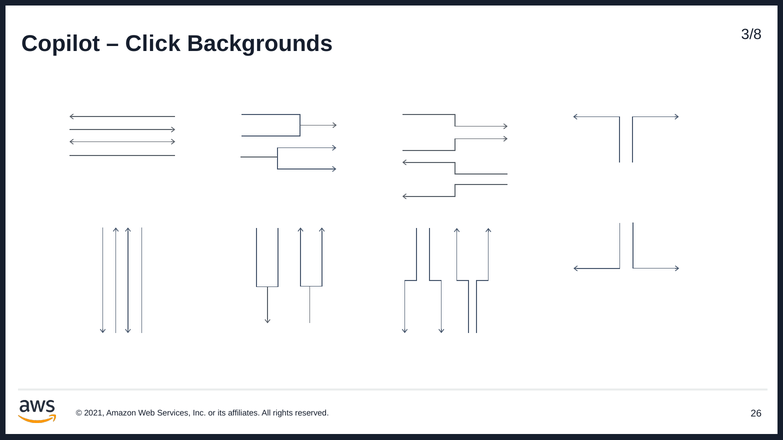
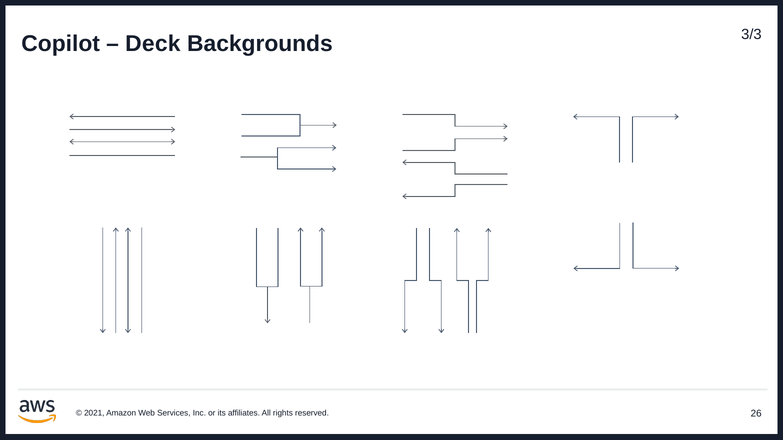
3/8: 3/8 -> 3/3
Click: Click -> Deck
